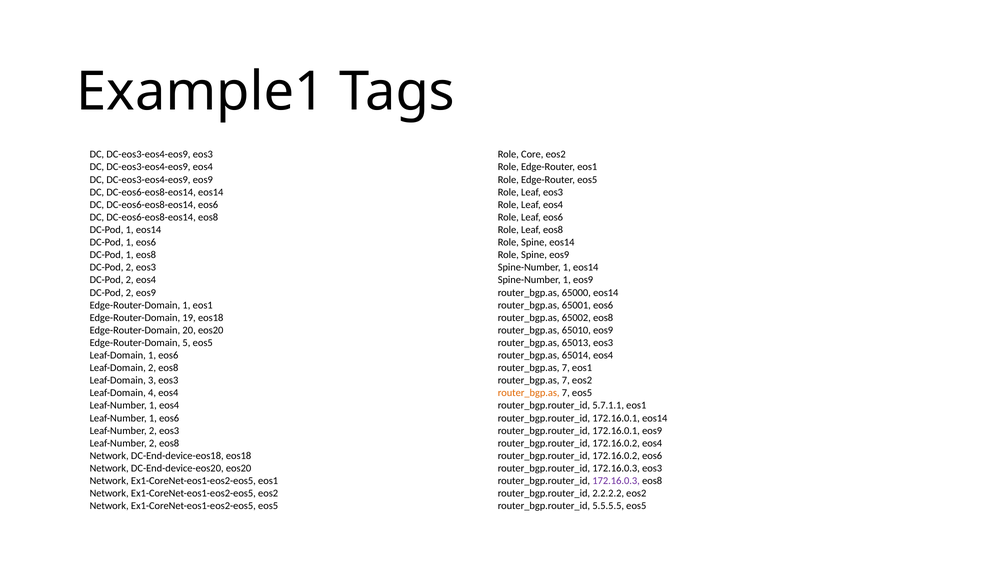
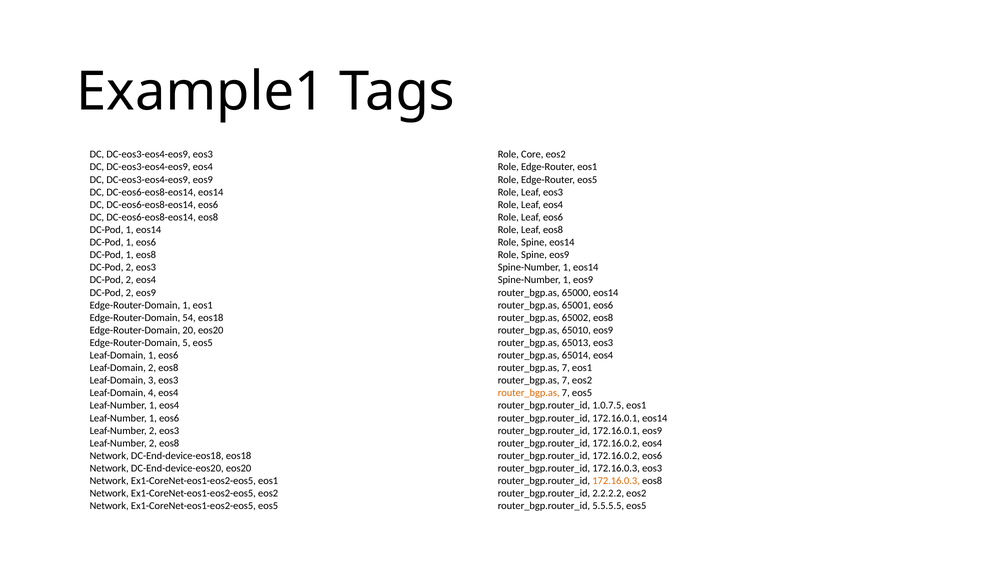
19: 19 -> 54
5.7.1.1: 5.7.1.1 -> 1.0.7.5
172.16.0.3 at (616, 481) colour: purple -> orange
